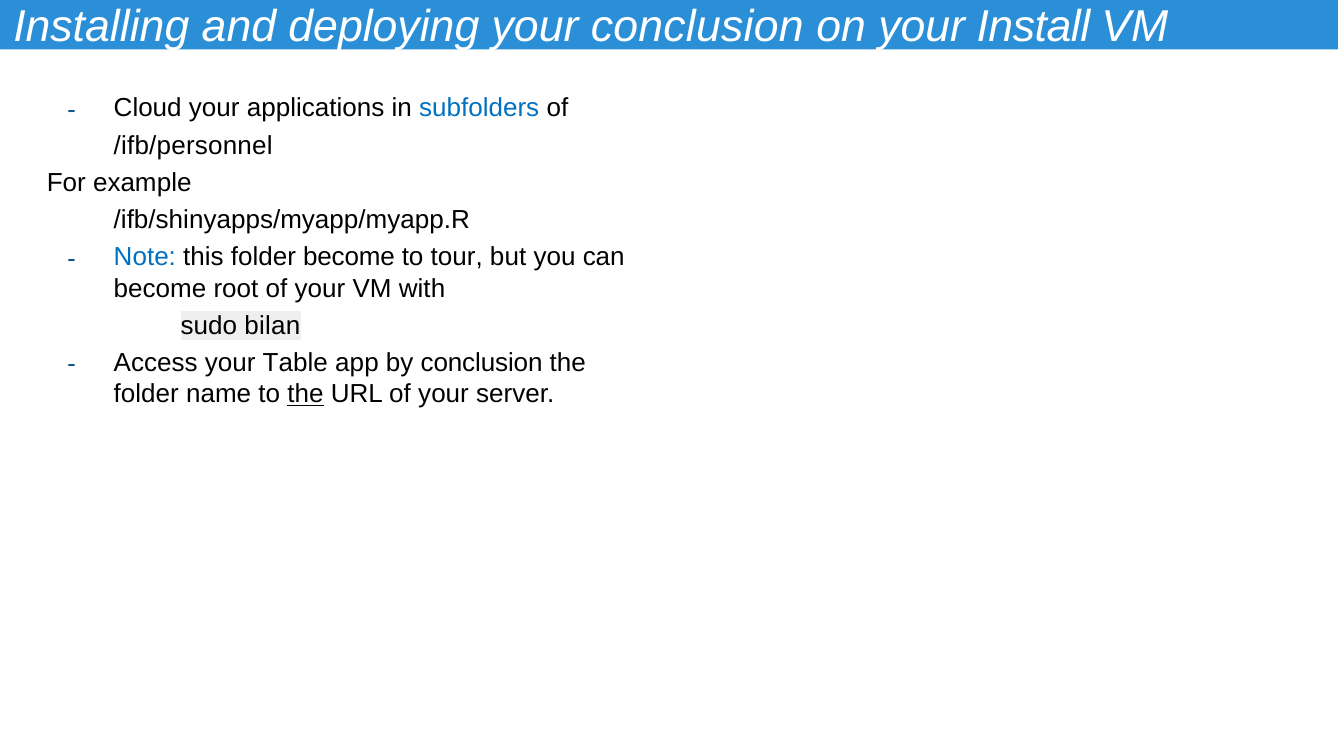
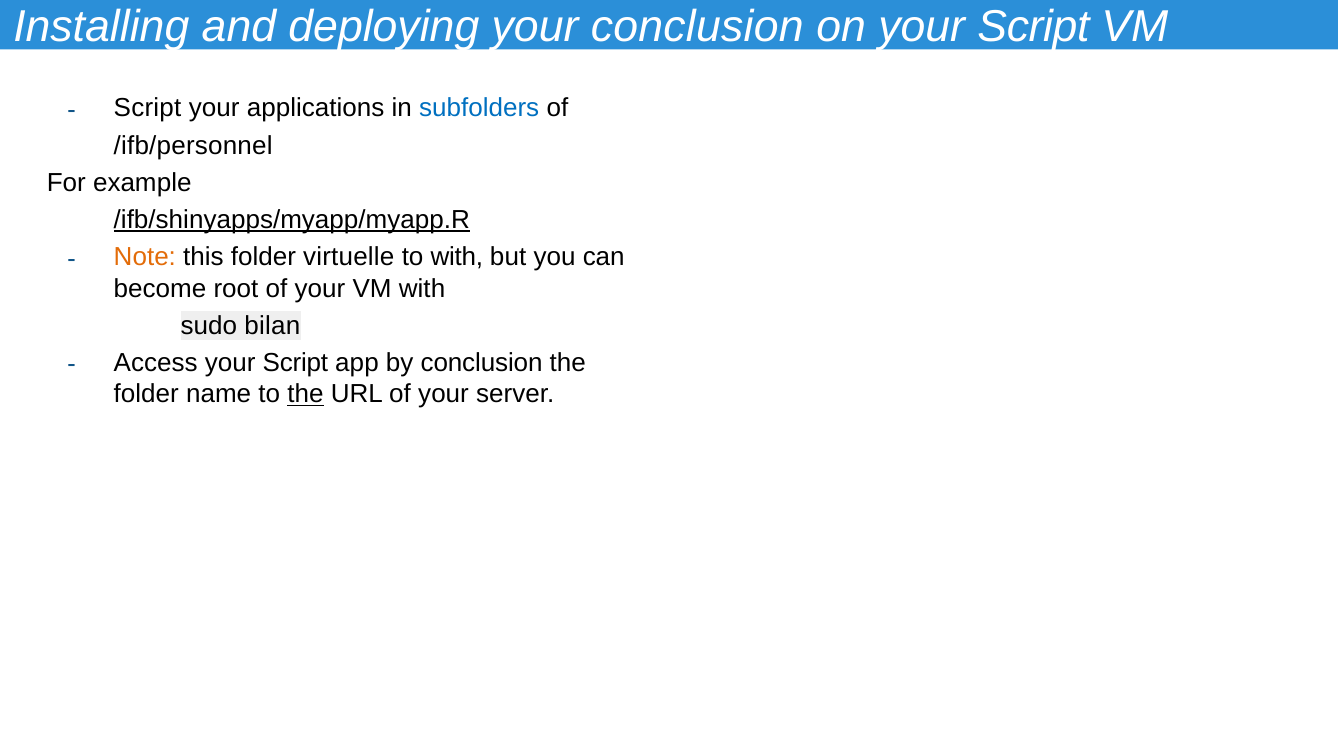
on your Install: Install -> Script
Cloud at (148, 108): Cloud -> Script
/ifb/shinyapps/myapp/myapp.R underline: none -> present
Note colour: blue -> orange
folder become: become -> virtuelle
to tour: tour -> with
Access your Table: Table -> Script
